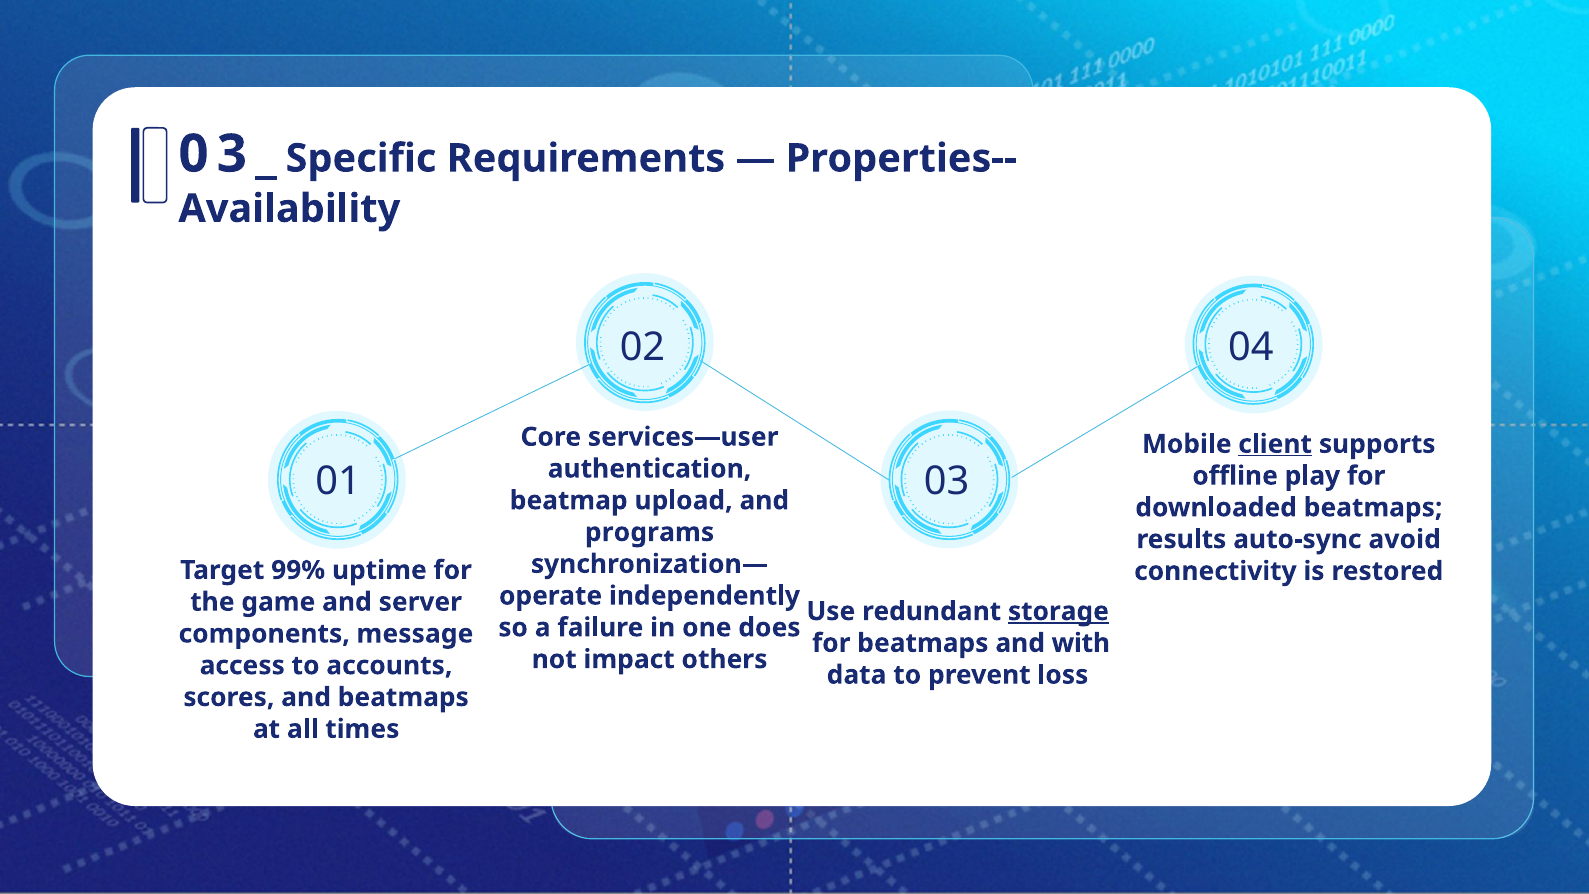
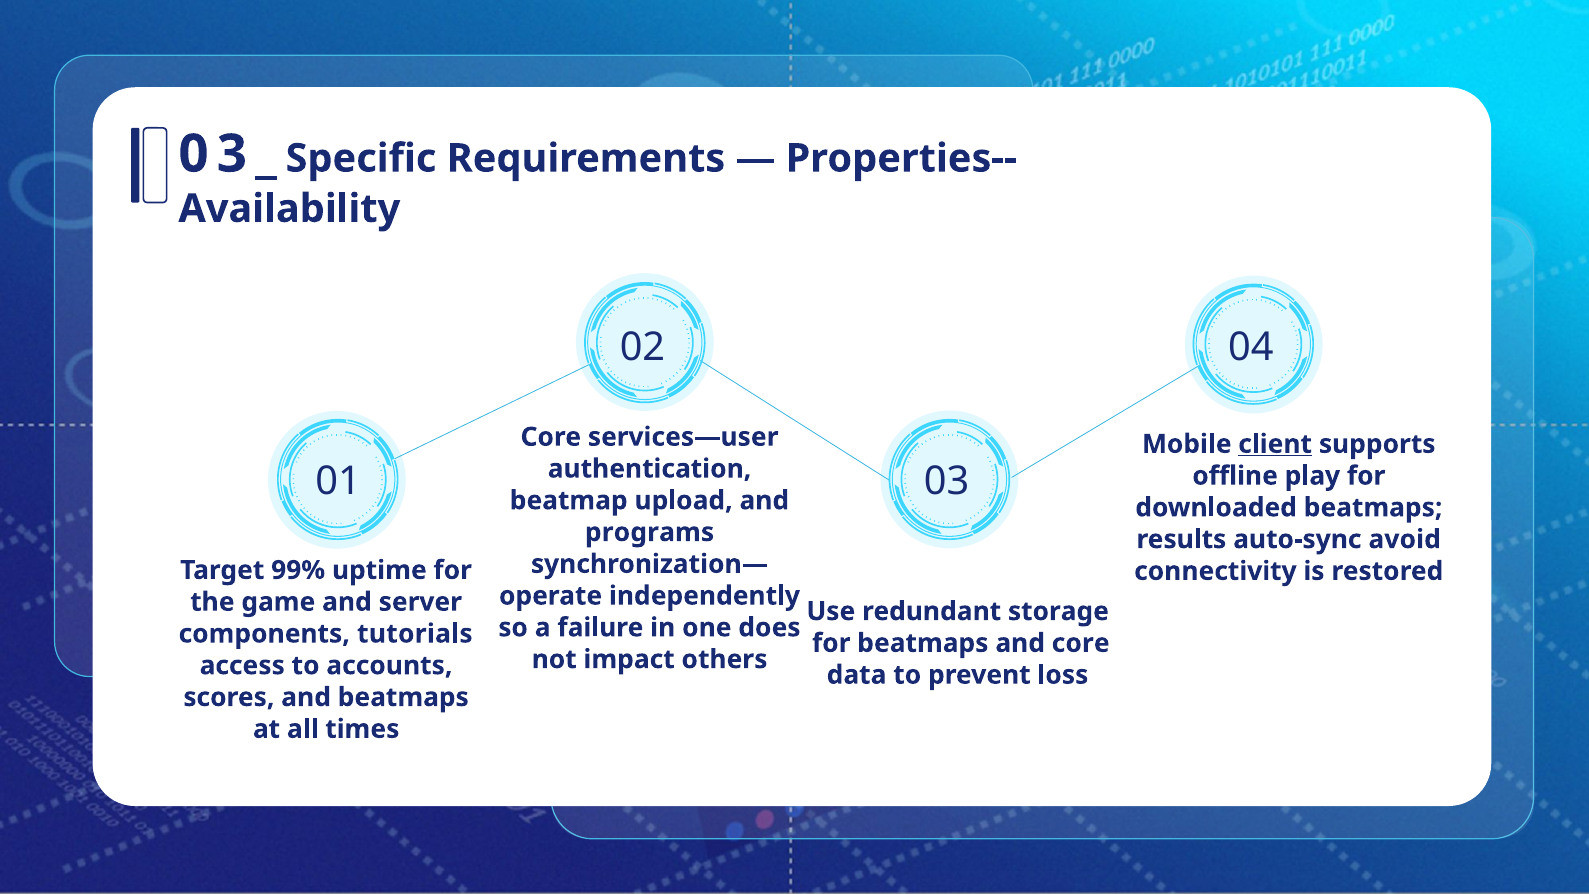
storage underline: present -> none
message: message -> tutorials
and with: with -> core
